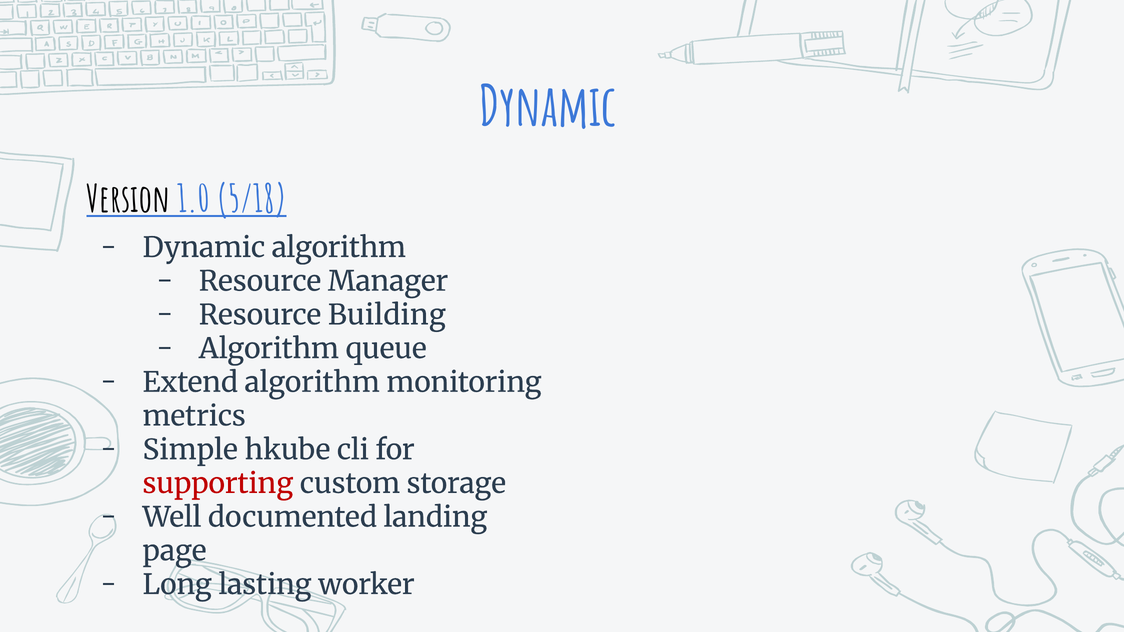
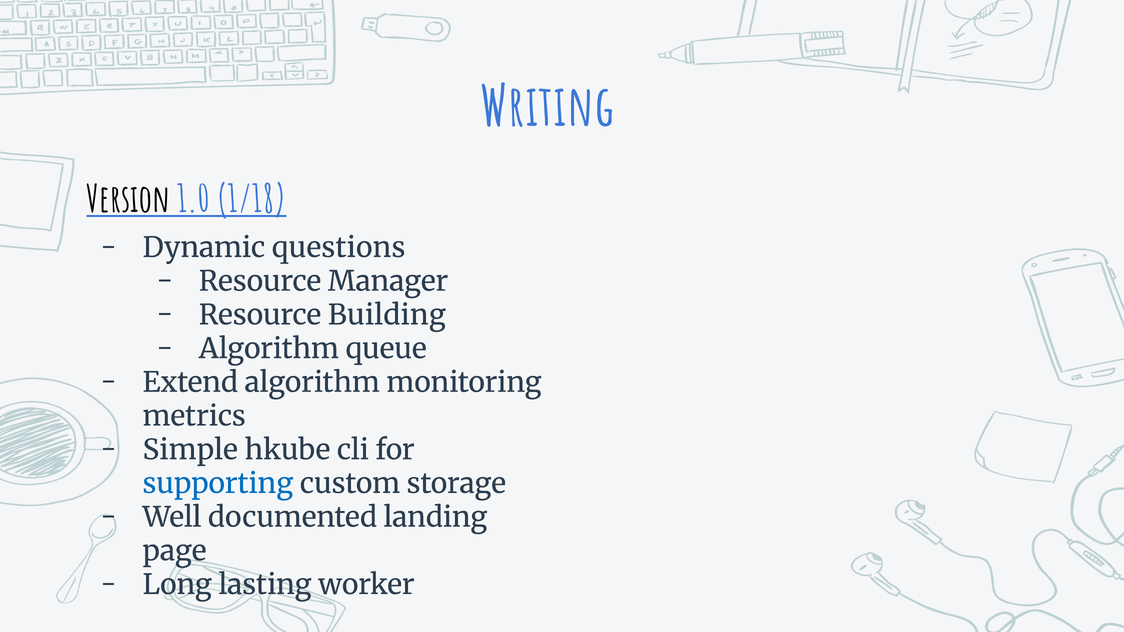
Dynamic at (548, 108): Dynamic -> Writing
5/18: 5/18 -> 1/18
Dynamic algorithm: algorithm -> questions
supporting colour: red -> blue
